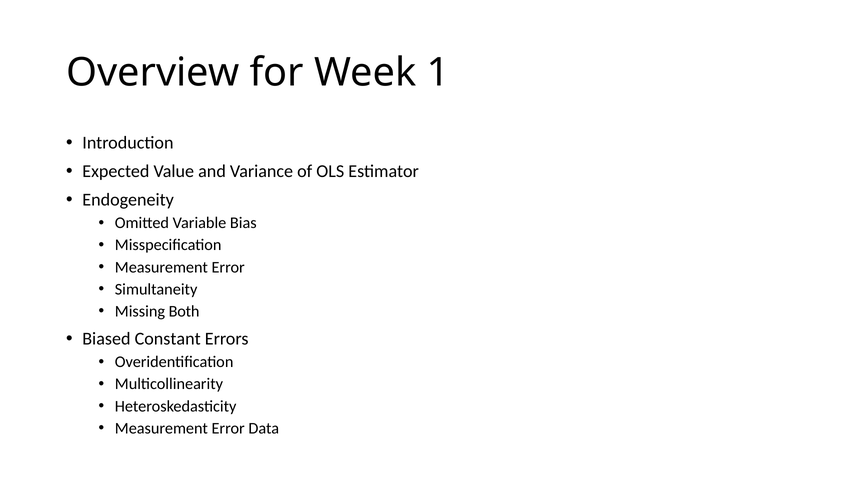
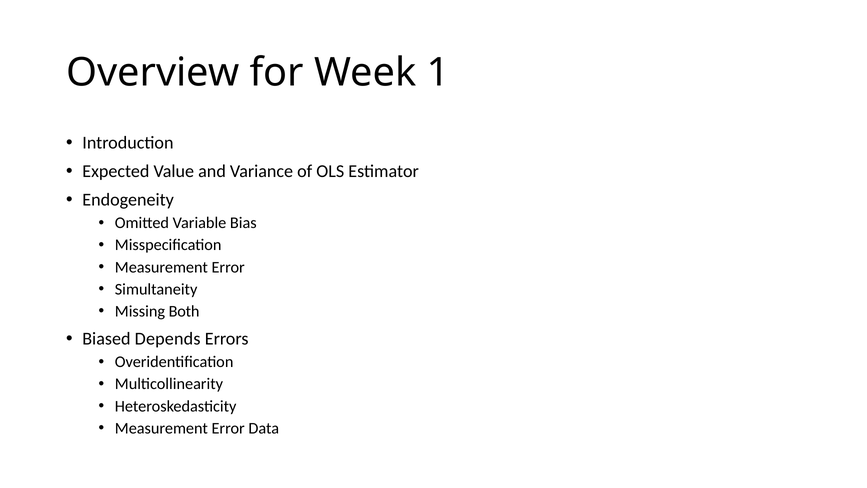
Constant: Constant -> Depends
